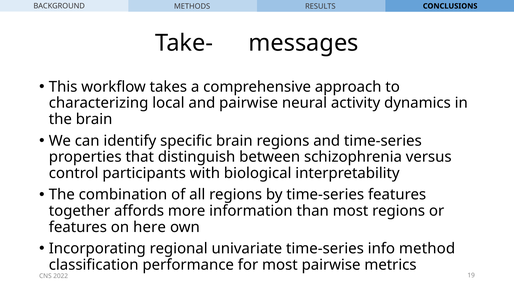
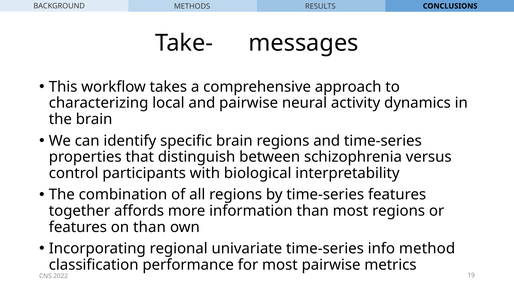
on here: here -> than
